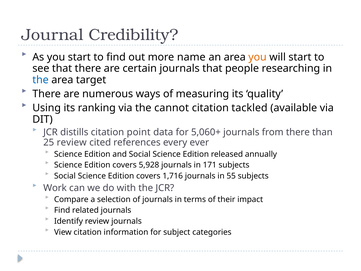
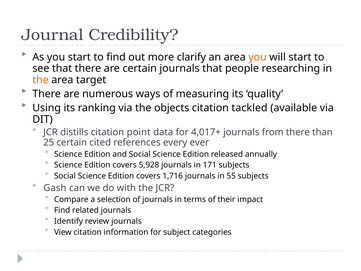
name: name -> clarify
the at (41, 80) colour: blue -> orange
cannot: cannot -> objects
5,060+: 5,060+ -> 4,017+
25 review: review -> certain
Work: Work -> Gash
